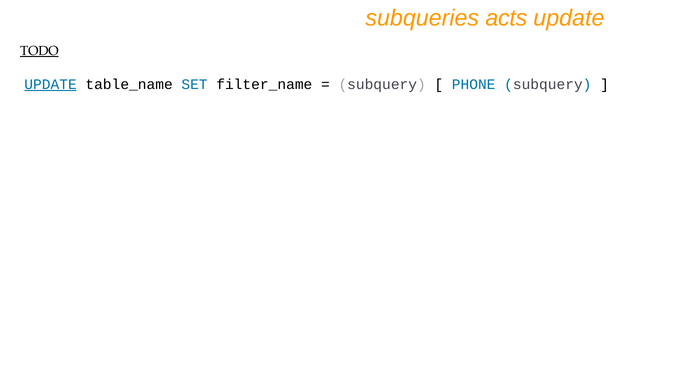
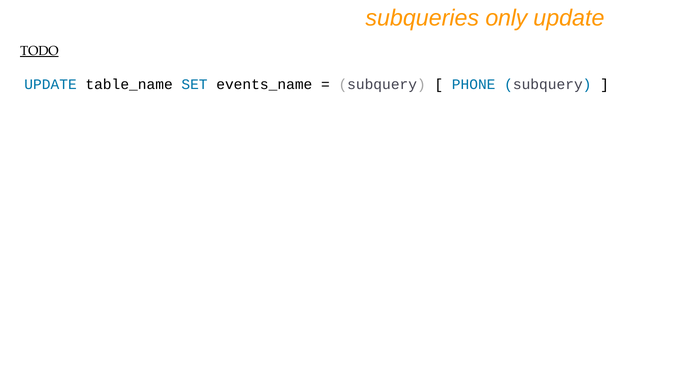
acts: acts -> only
UPDATE at (51, 84) underline: present -> none
filter_name: filter_name -> events_name
